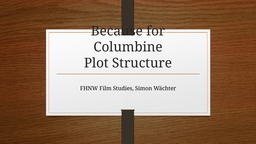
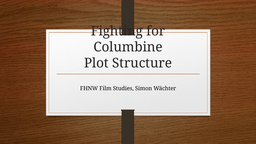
Because: Because -> Fighting
